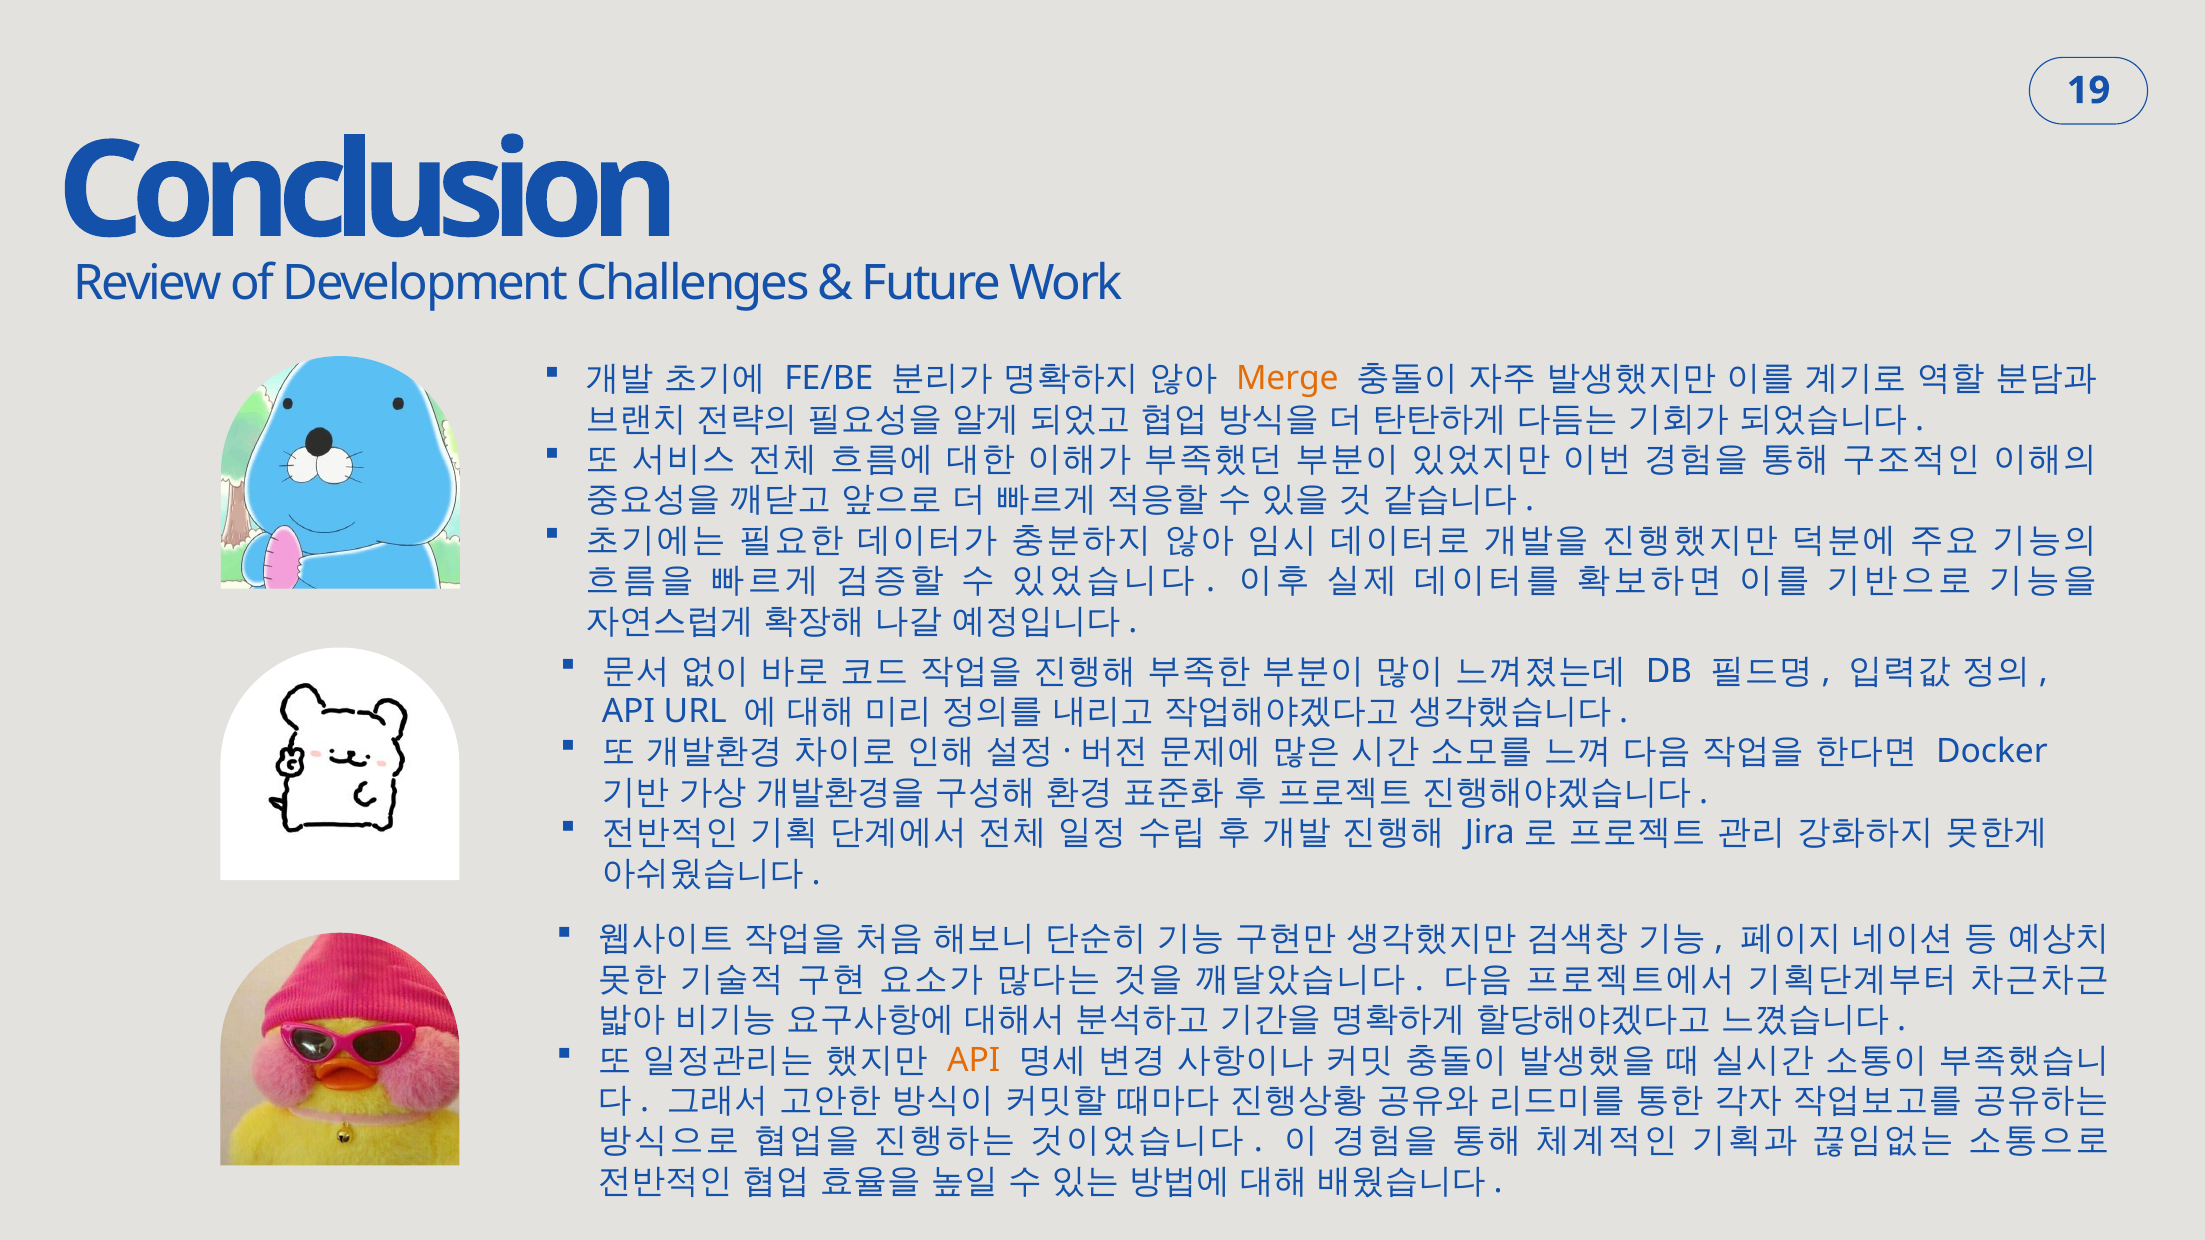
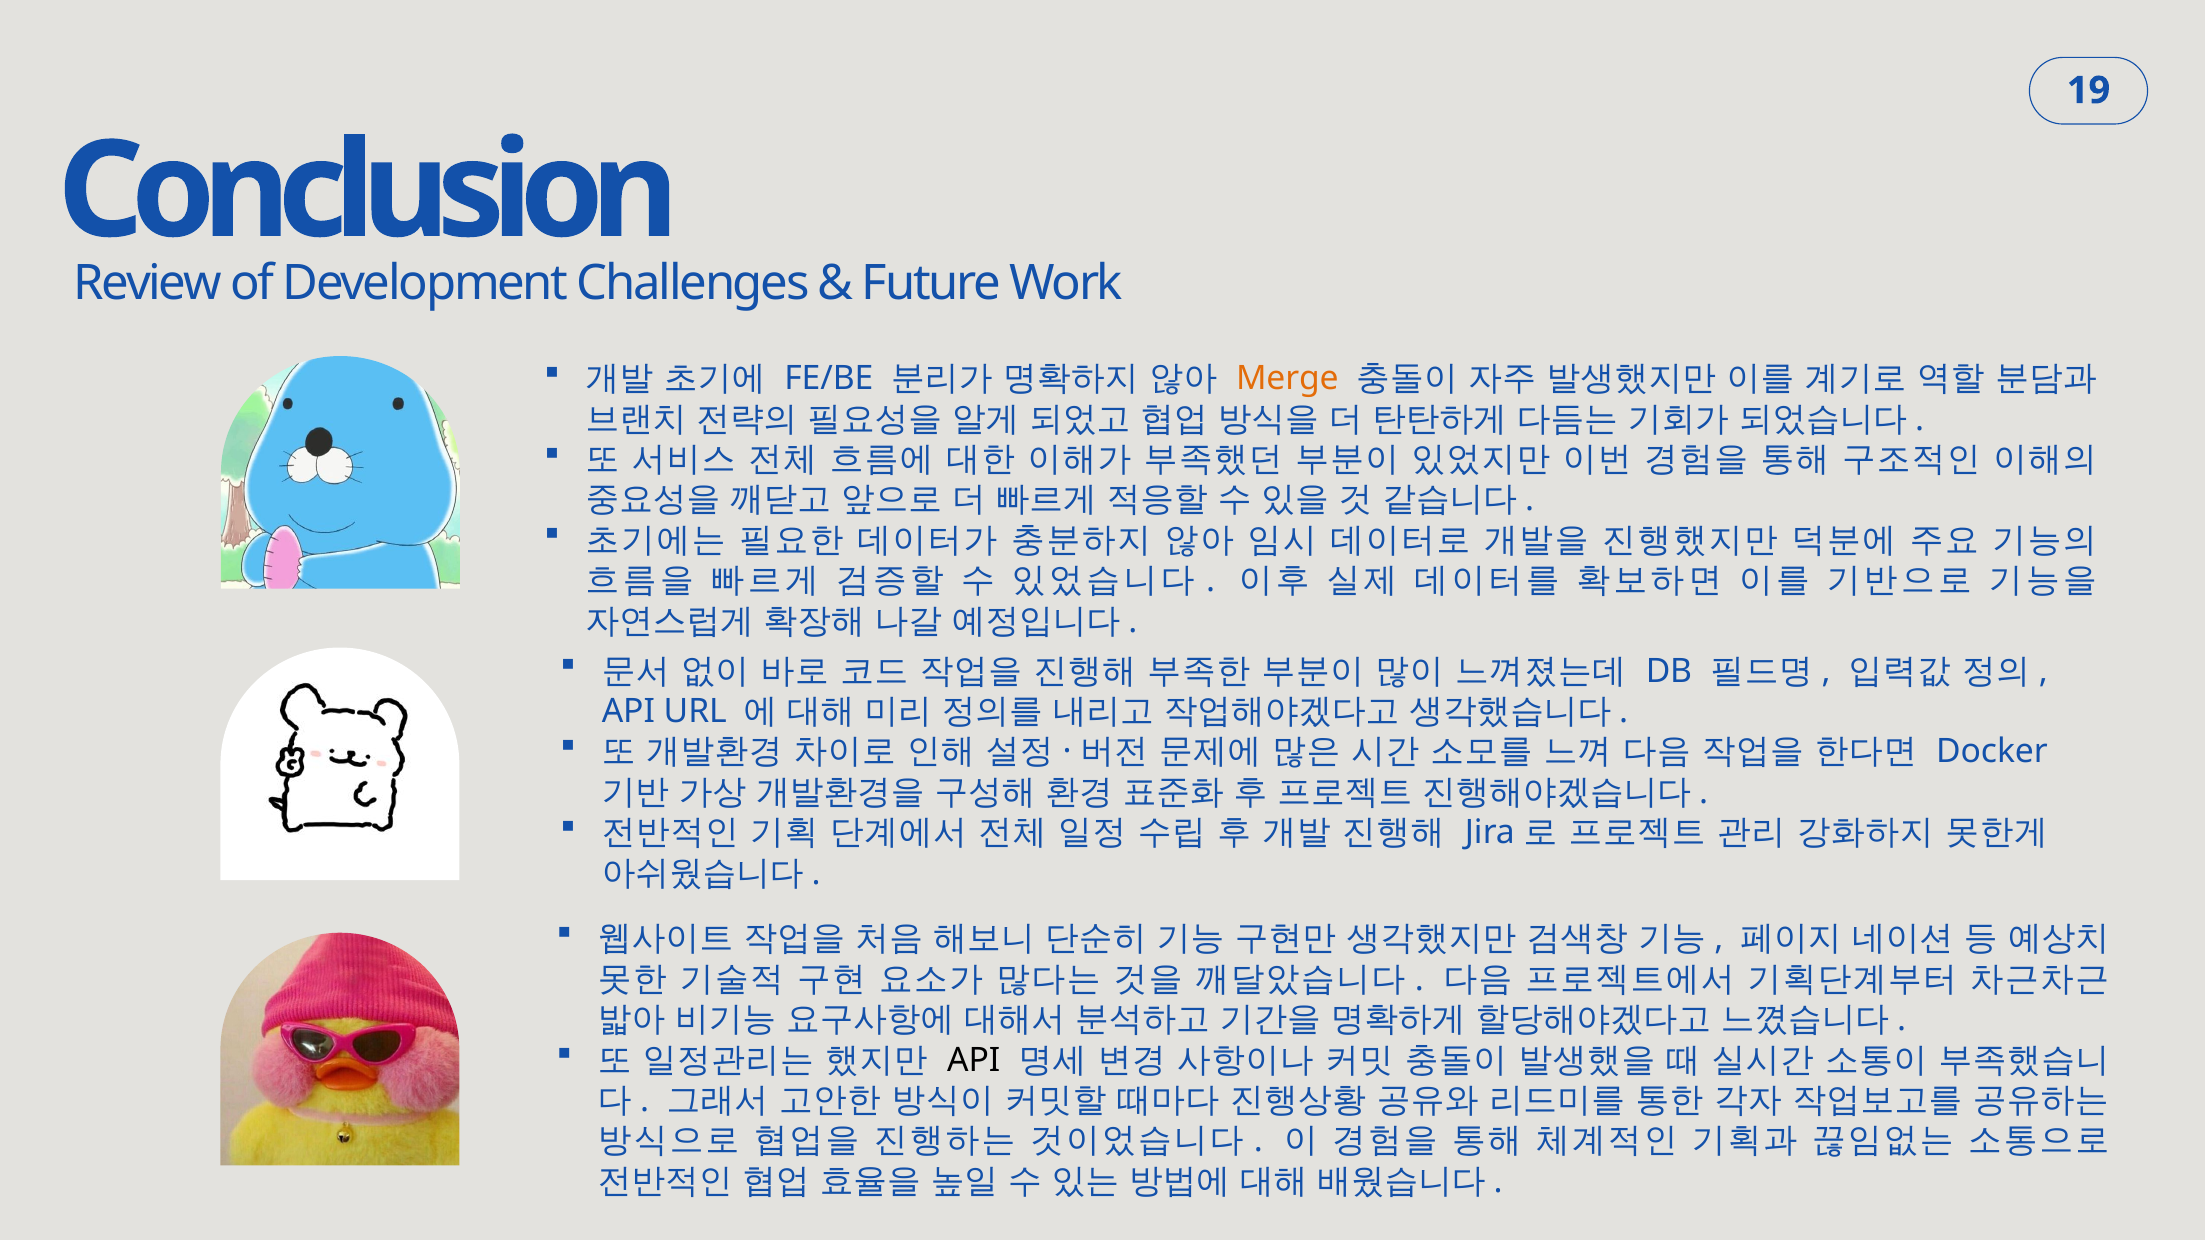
API at (974, 1060) colour: orange -> black
